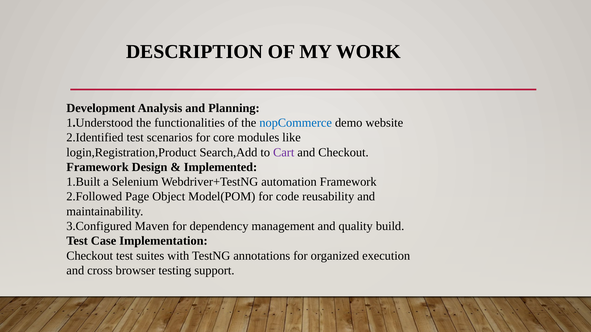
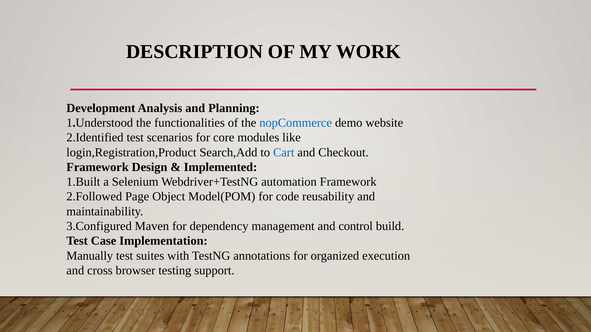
Cart colour: purple -> blue
quality: quality -> control
Checkout at (90, 256): Checkout -> Manually
